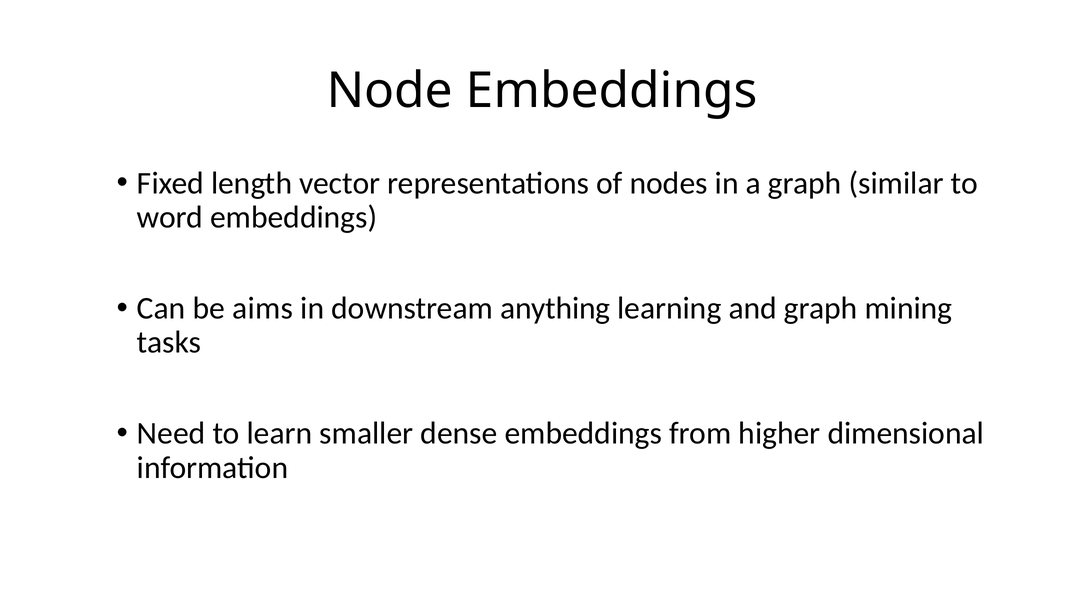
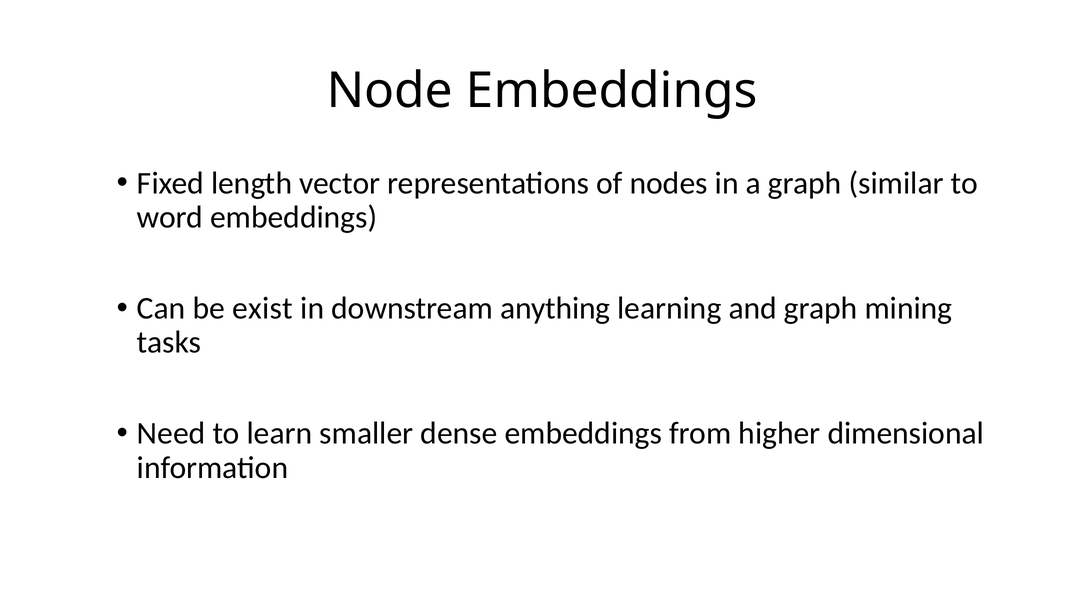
aims: aims -> exist
